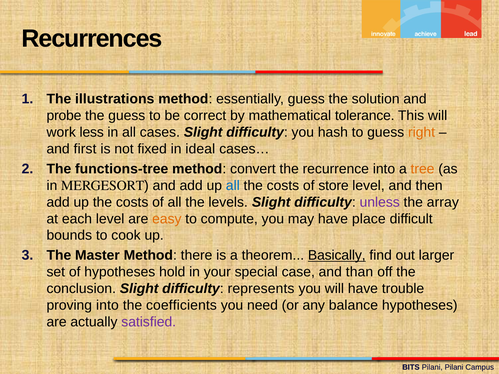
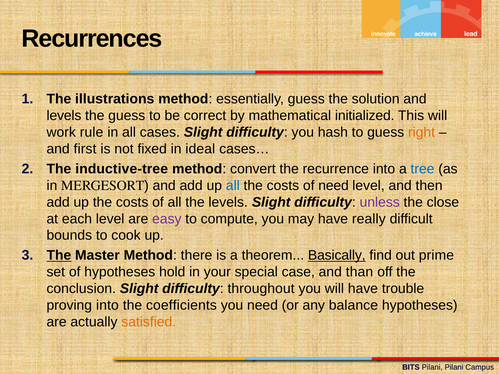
probe at (64, 116): probe -> levels
tolerance: tolerance -> initialized
less: less -> rule
functions-tree: functions-tree -> inductive-tree
tree colour: orange -> blue
of store: store -> need
array: array -> close
easy colour: orange -> purple
place: place -> really
The at (59, 256) underline: none -> present
larger: larger -> prime
represents: represents -> throughout
satisfied colour: purple -> orange
